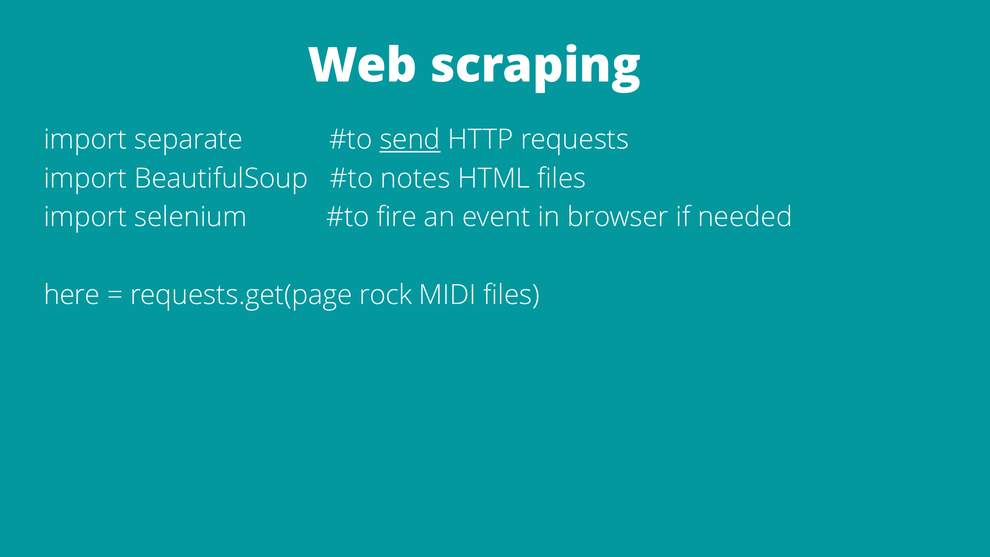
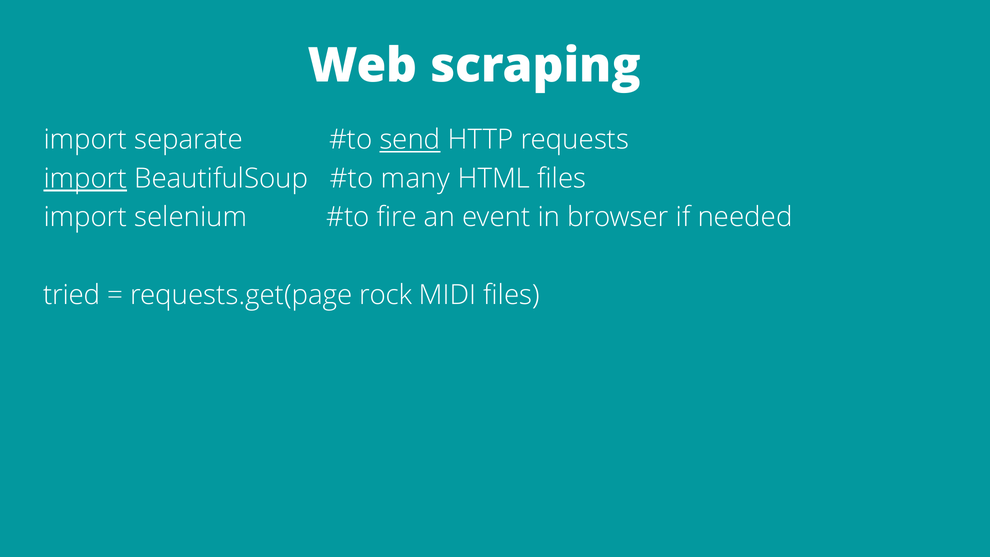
import at (85, 178) underline: none -> present
notes: notes -> many
here: here -> tried
